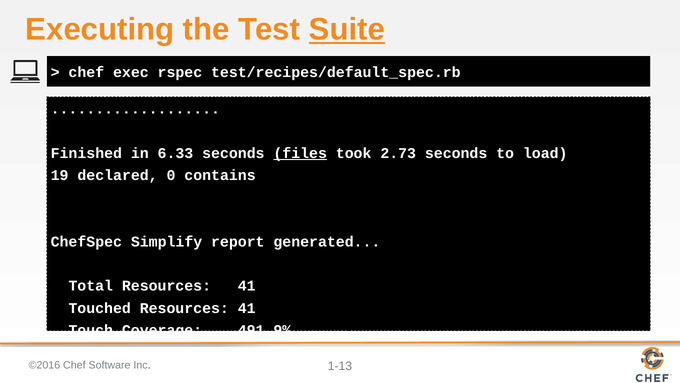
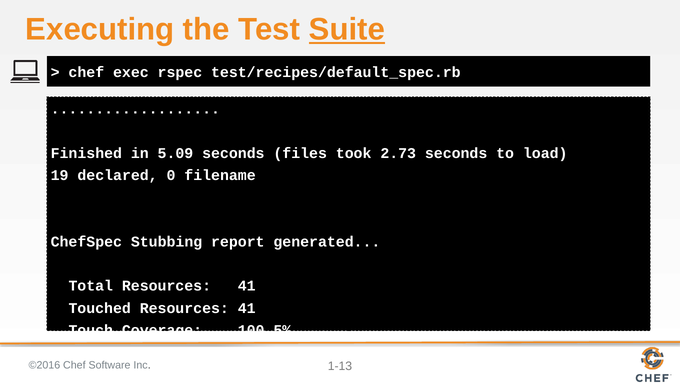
6.33: 6.33 -> 5.09
files underline: present -> none
contains: contains -> filename
Simplify: Simplify -> Stubbing
491.9%: 491.9% -> 100.5%
